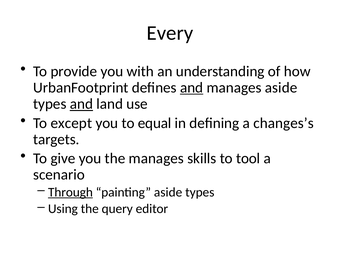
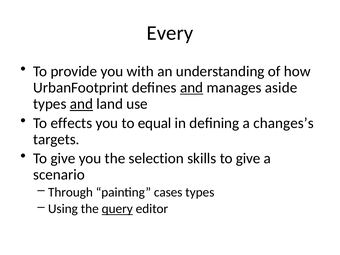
except: except -> effects
the manages: manages -> selection
skills to tool: tool -> give
Through underline: present -> none
painting aside: aside -> cases
query underline: none -> present
